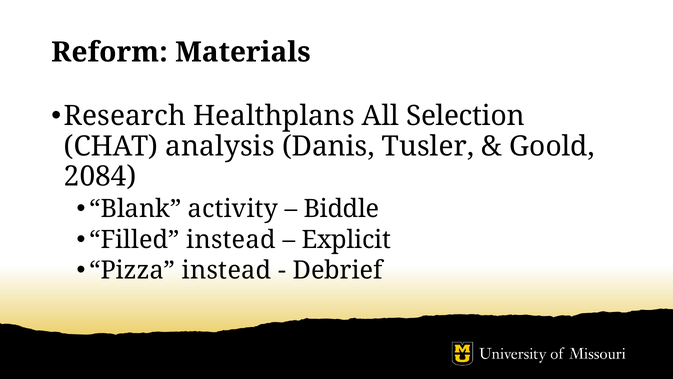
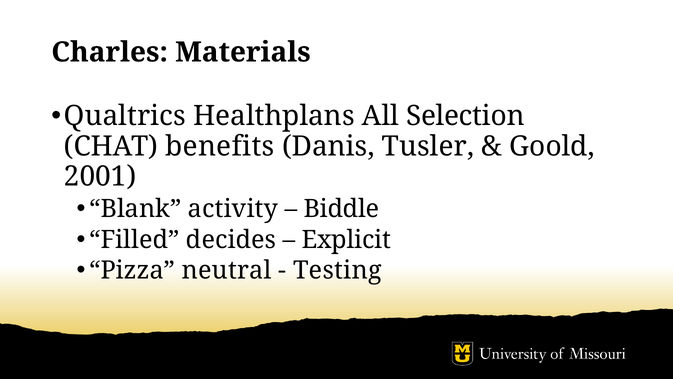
Reform: Reform -> Charles
Research: Research -> Qualtrics
analysis: analysis -> benefits
2084: 2084 -> 2001
Filled instead: instead -> decides
Pizza instead: instead -> neutral
Debrief: Debrief -> Testing
